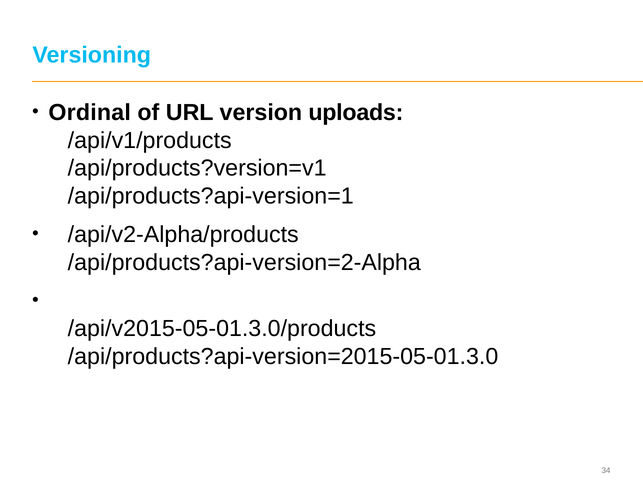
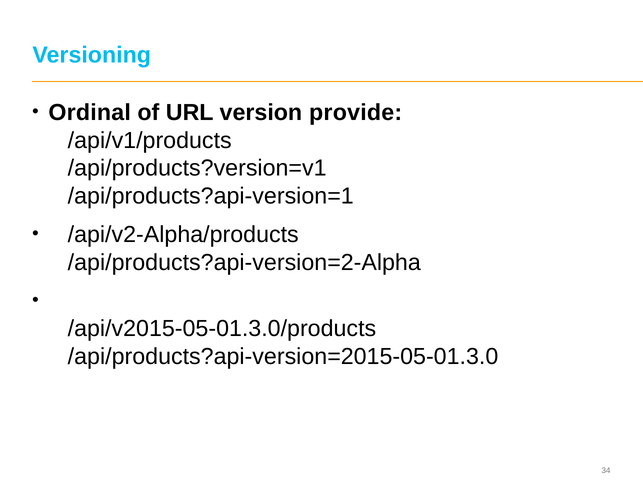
uploads: uploads -> provide
